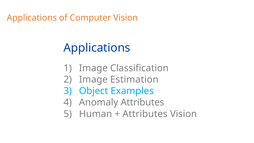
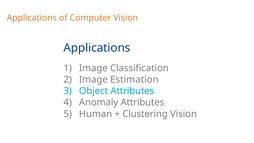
Object Examples: Examples -> Attributes
Attributes at (145, 114): Attributes -> Clustering
